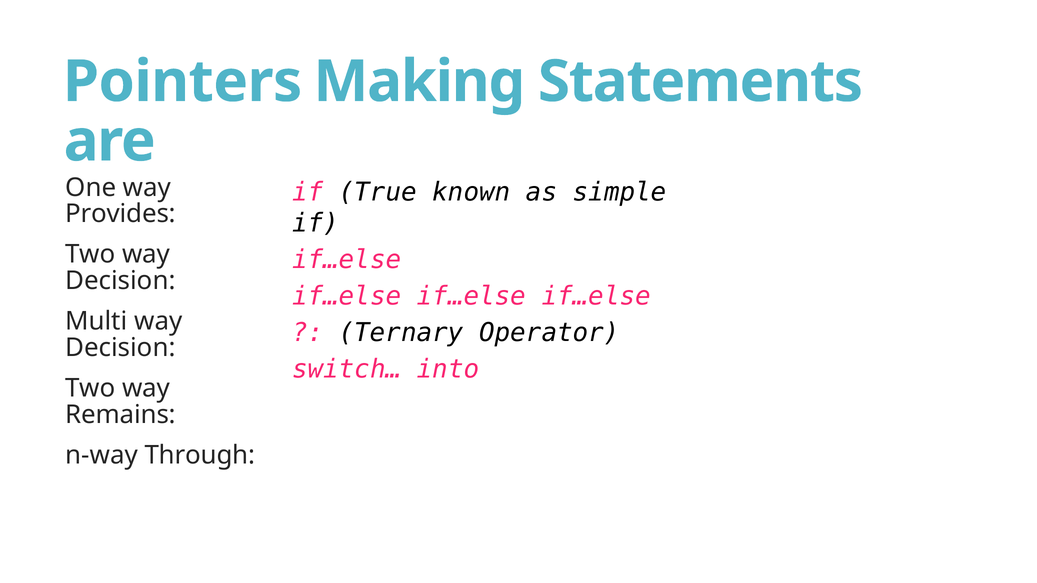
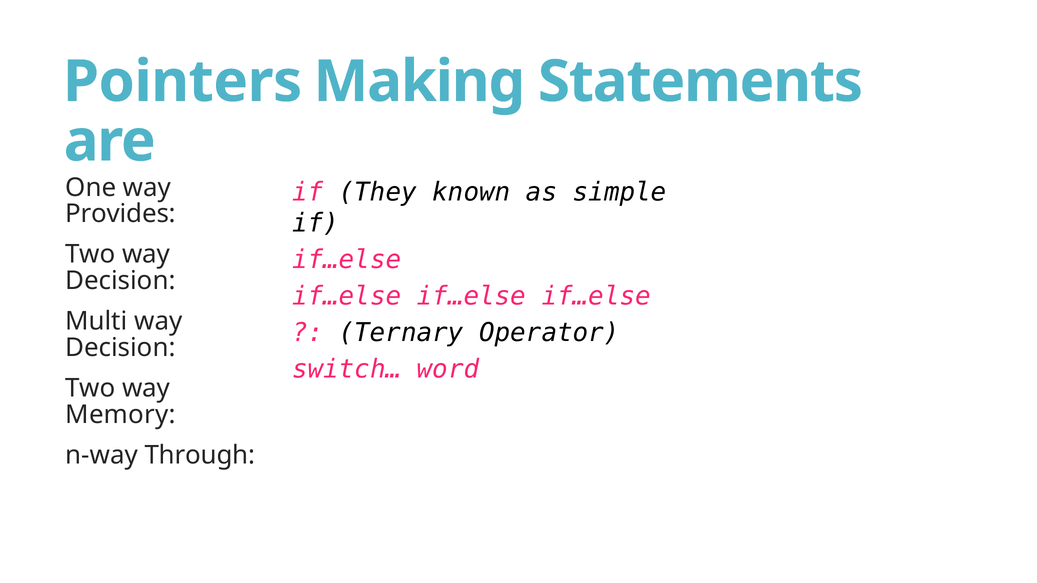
True: True -> They
into: into -> word
Remains: Remains -> Memory
